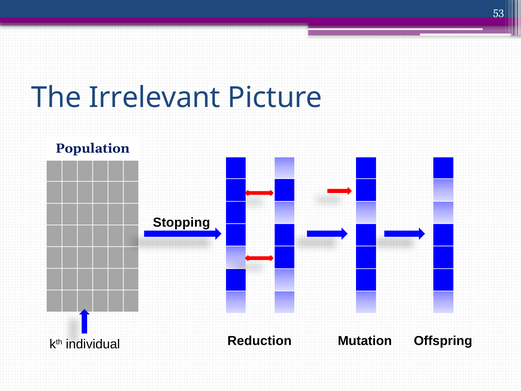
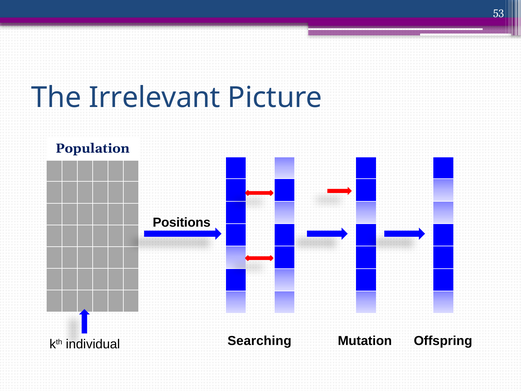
Stopping: Stopping -> Positions
Reduction: Reduction -> Searching
